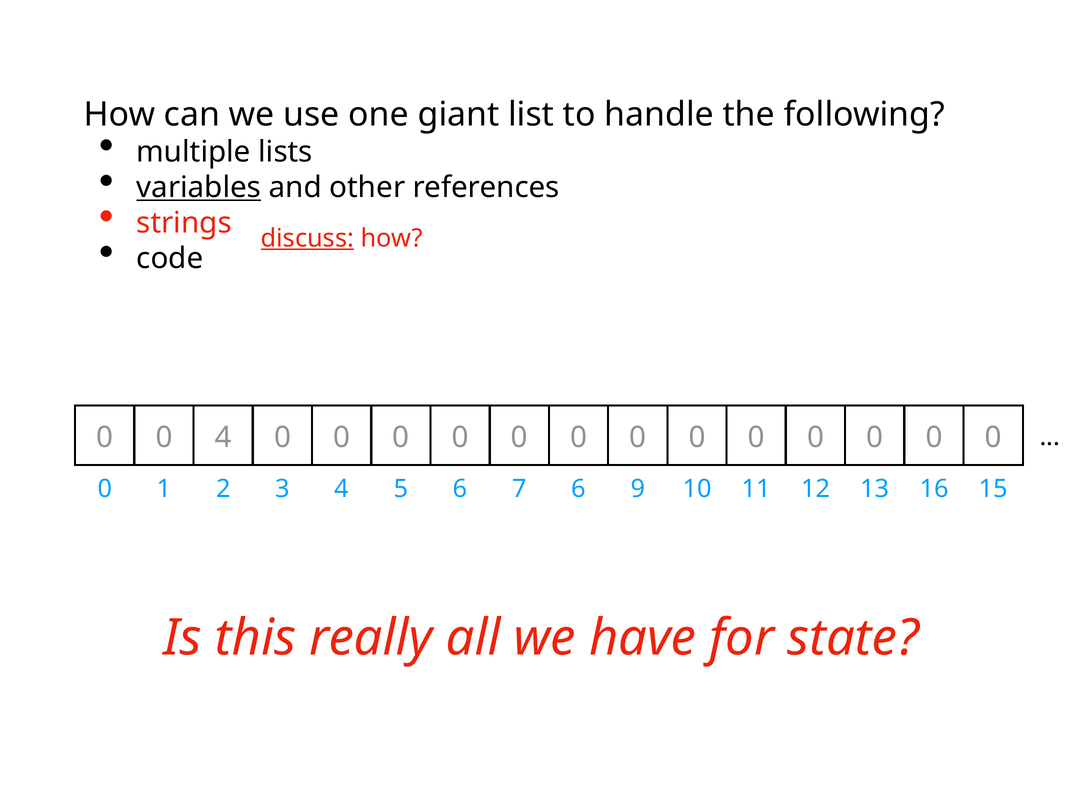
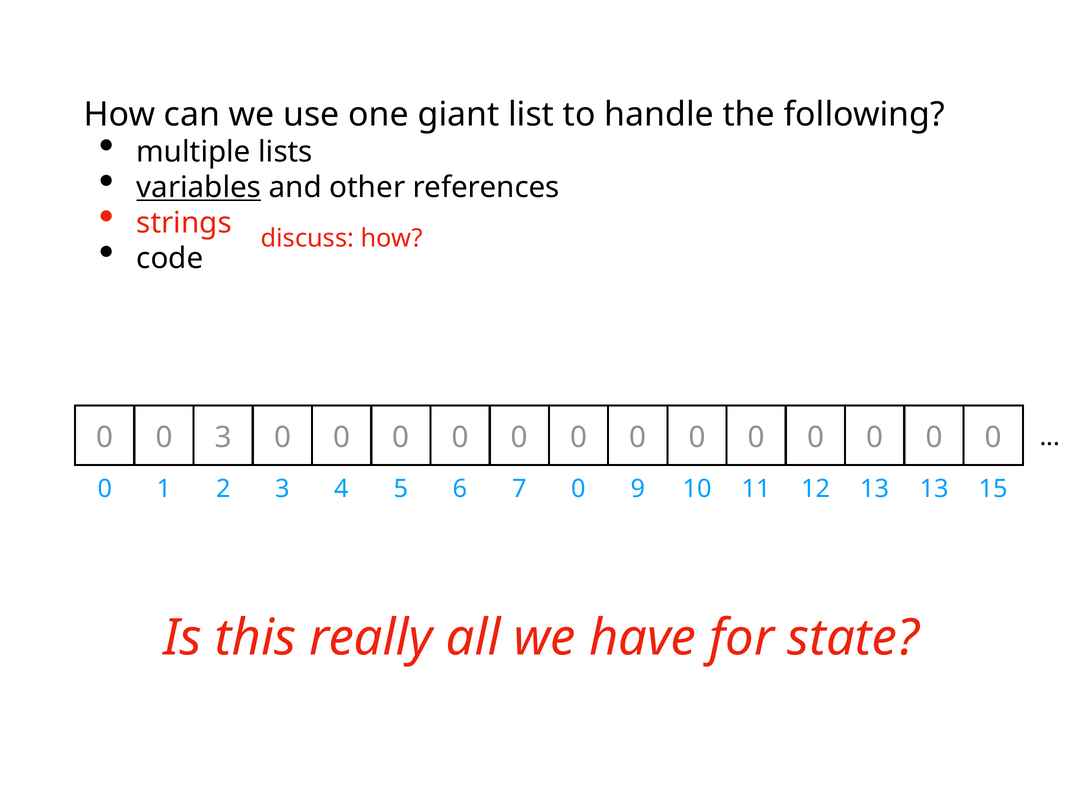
discuss underline: present -> none
0 4: 4 -> 3
1 6: 6 -> 0
5 16: 16 -> 13
